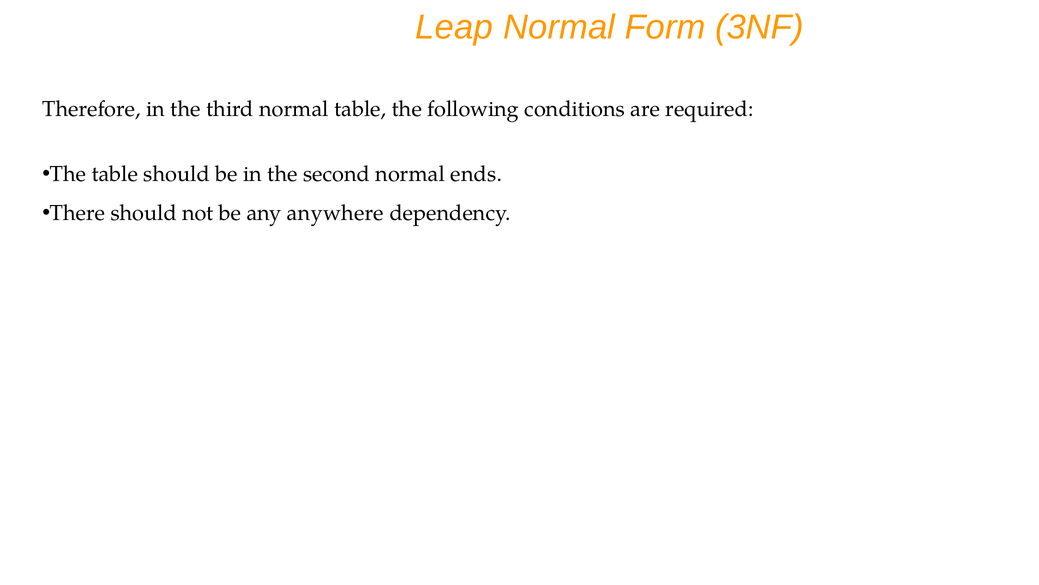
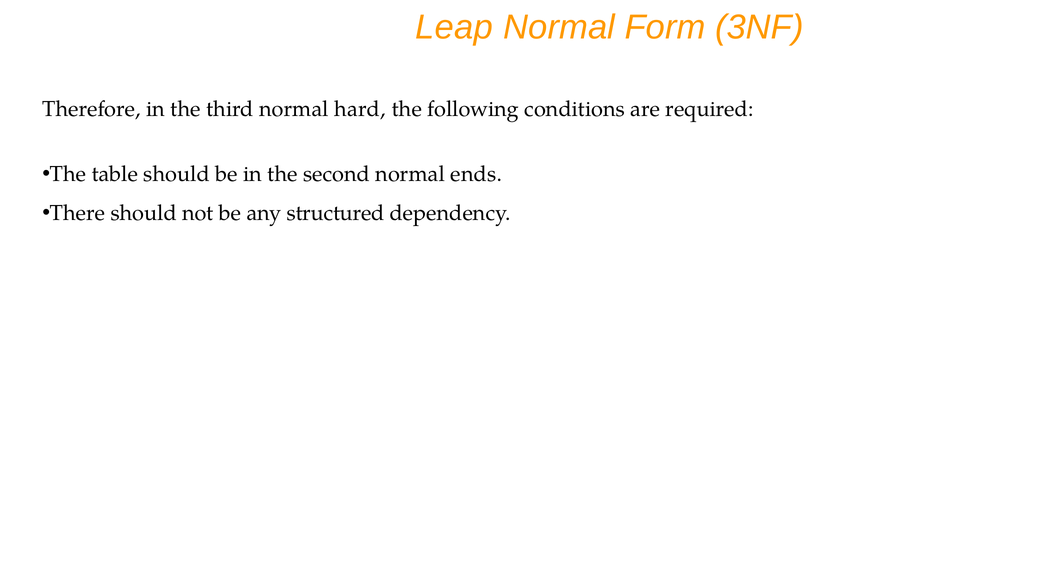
normal table: table -> hard
anywhere: anywhere -> structured
